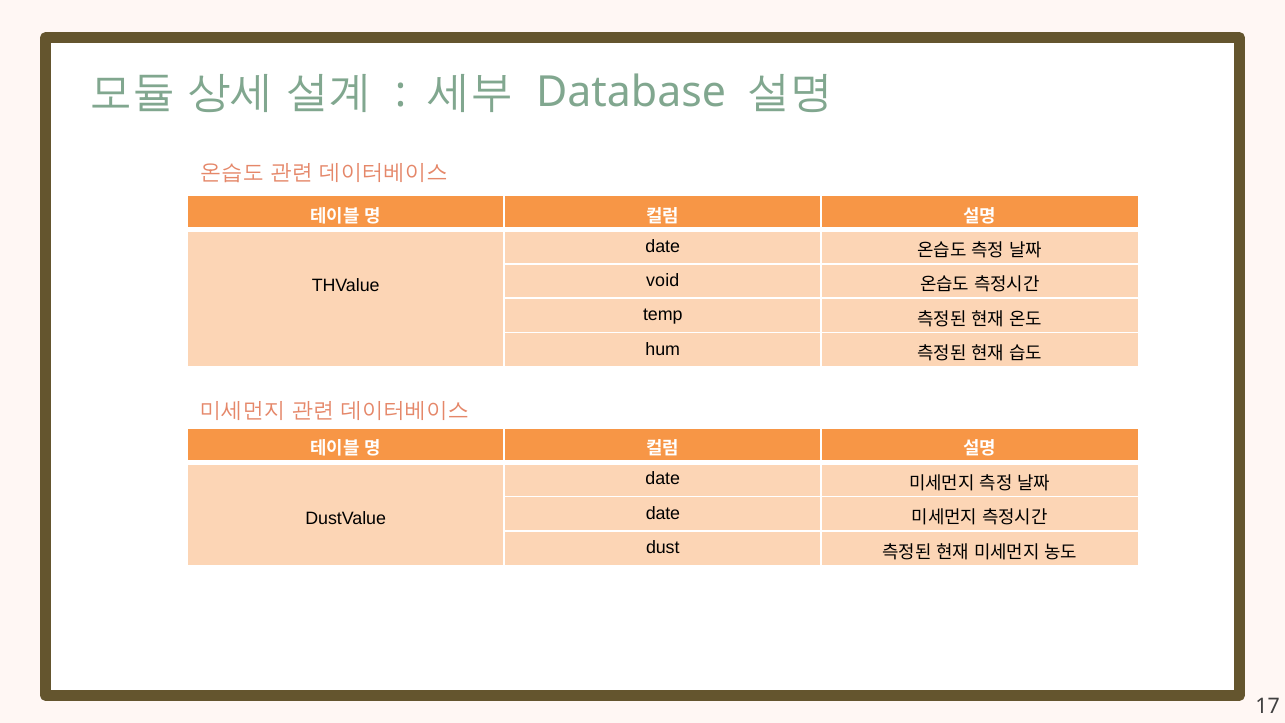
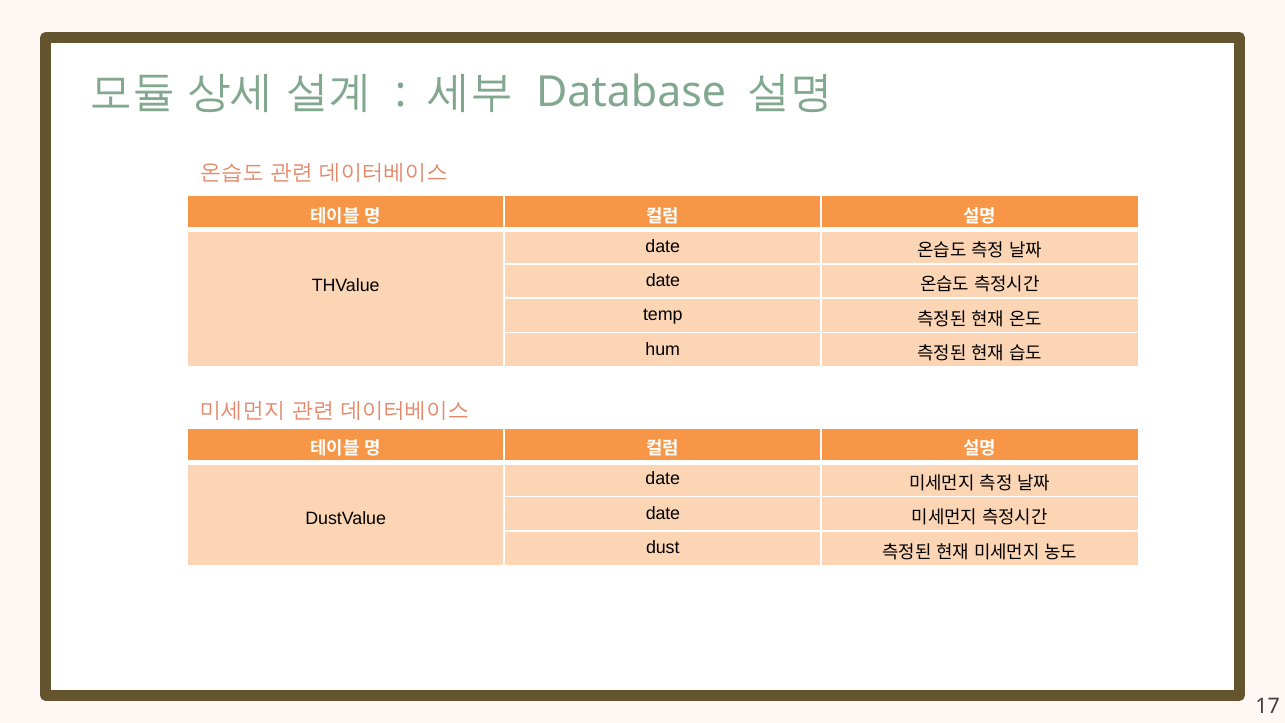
void at (663, 280): void -> date
